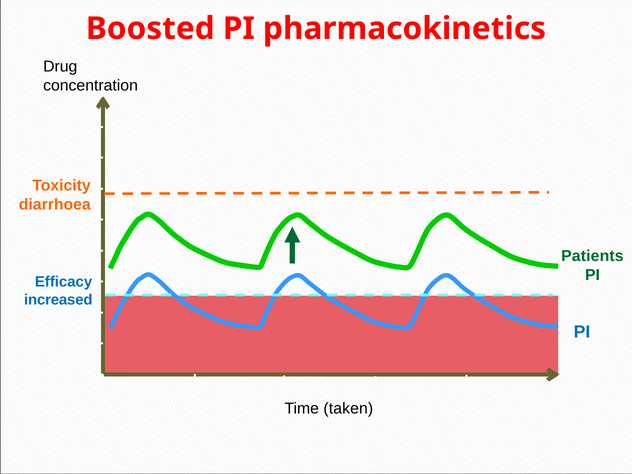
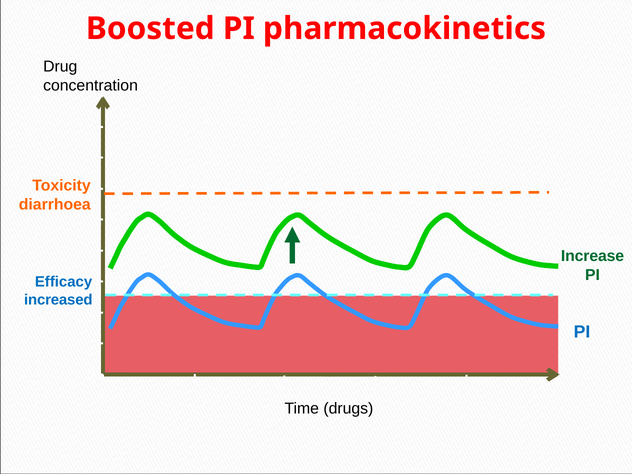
Patients: Patients -> Increase
taken: taken -> drugs
